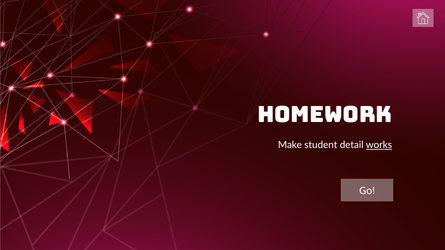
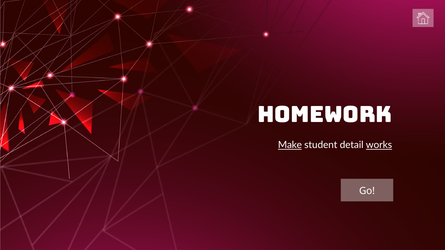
Make underline: none -> present
